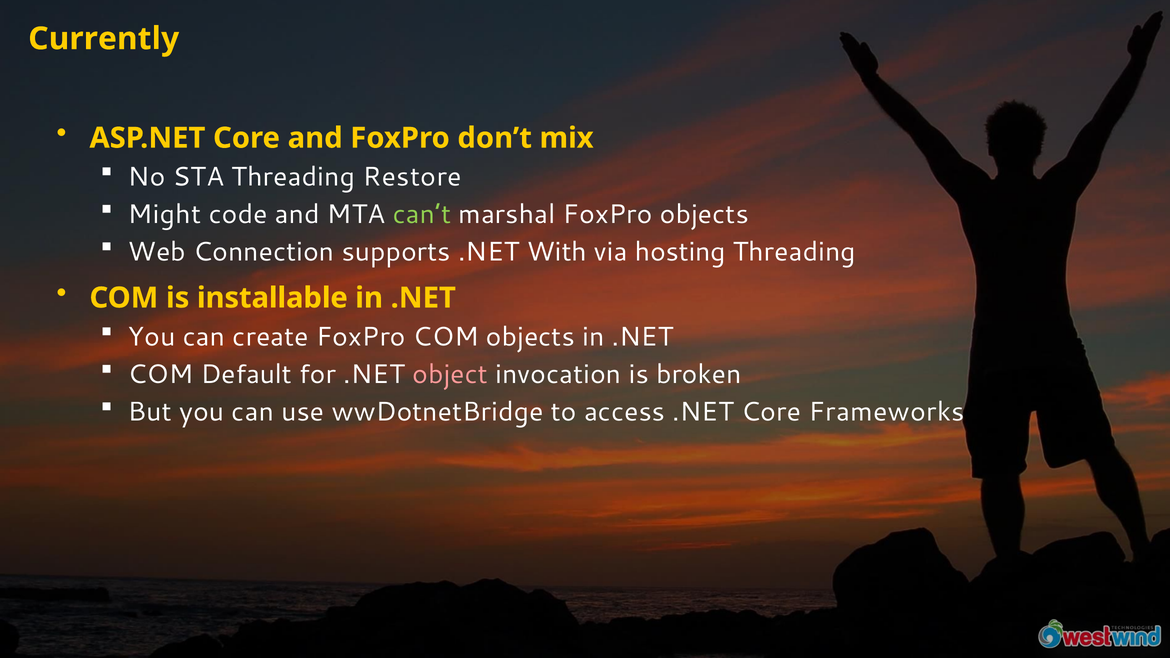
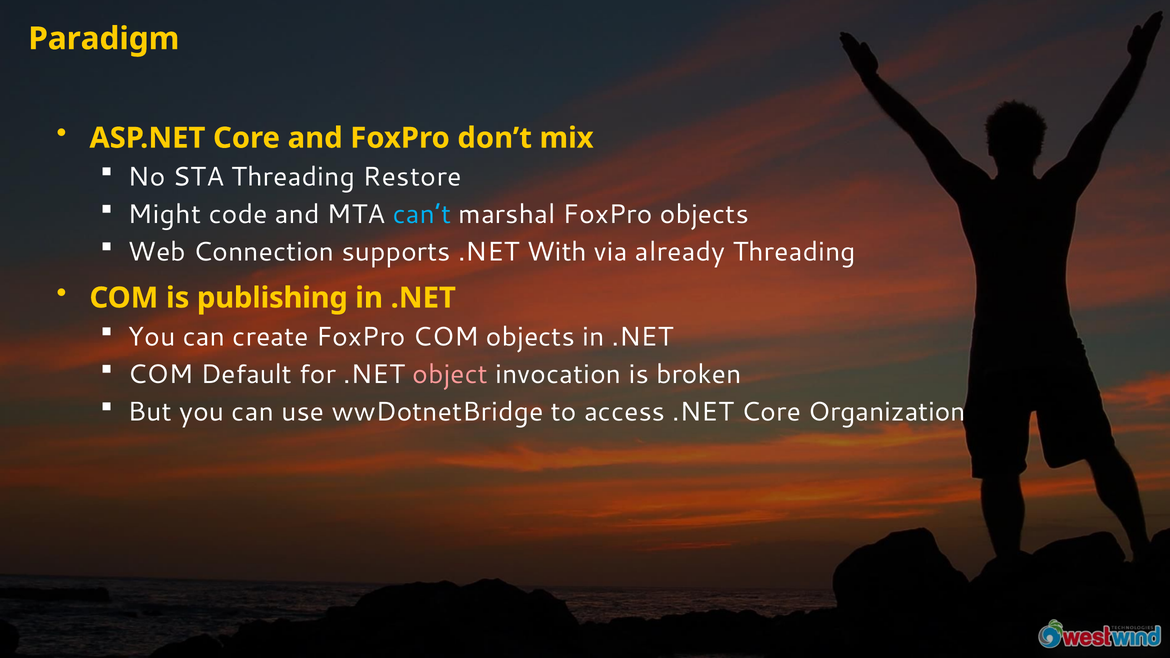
Currently: Currently -> Paradigm
can’t colour: light green -> light blue
hosting: hosting -> already
installable: installable -> publishing
Frameworks: Frameworks -> Organization
